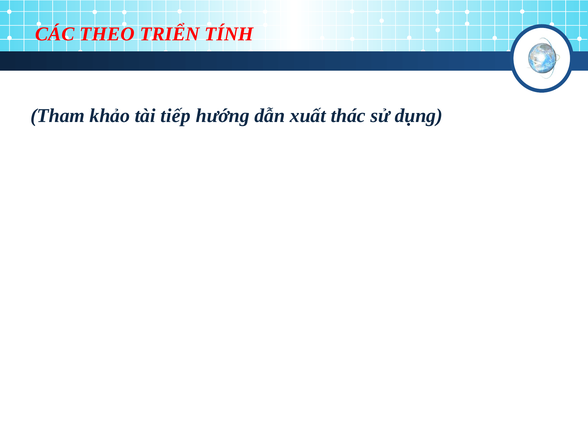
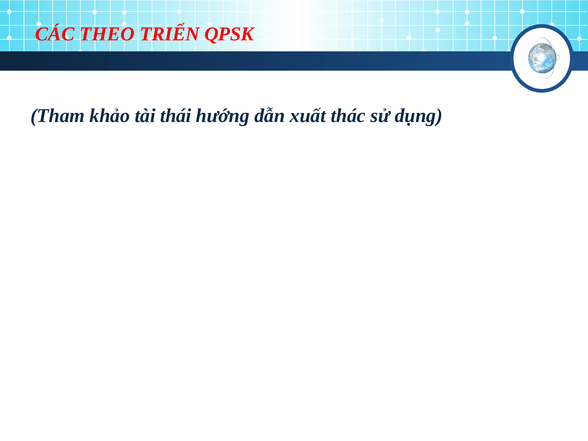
TÍNH: TÍNH -> QPSK
tiếp: tiếp -> thái
